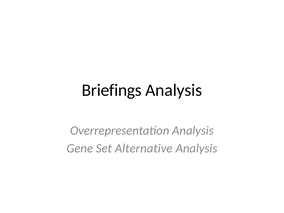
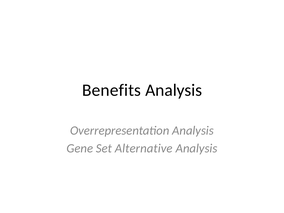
Briefings: Briefings -> Benefits
